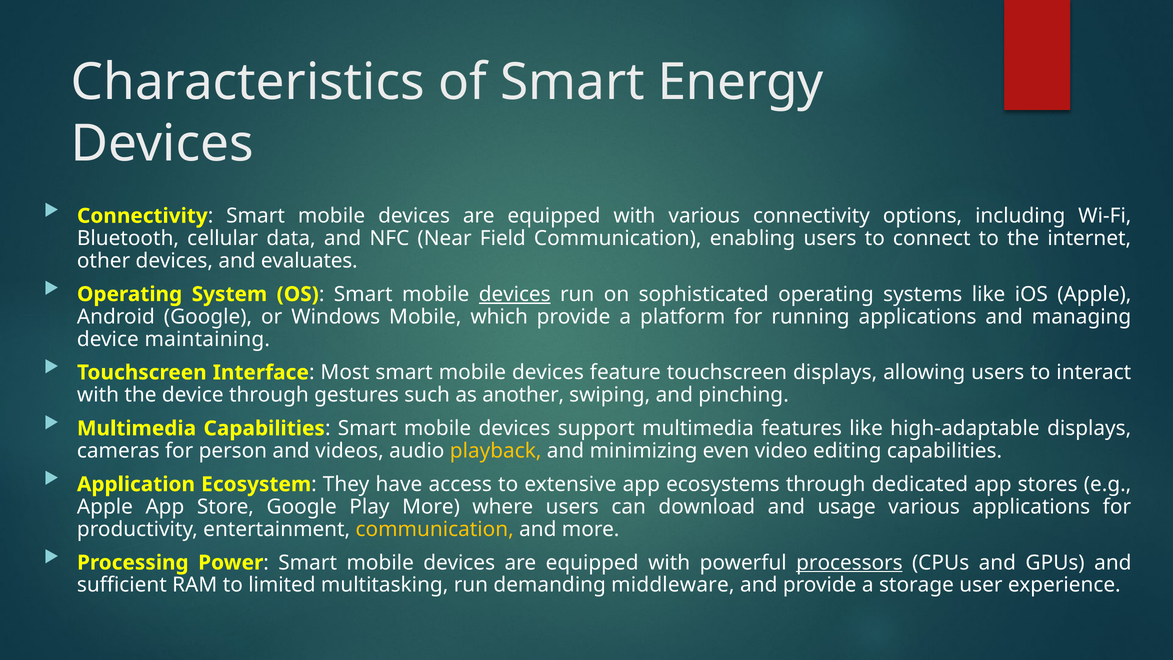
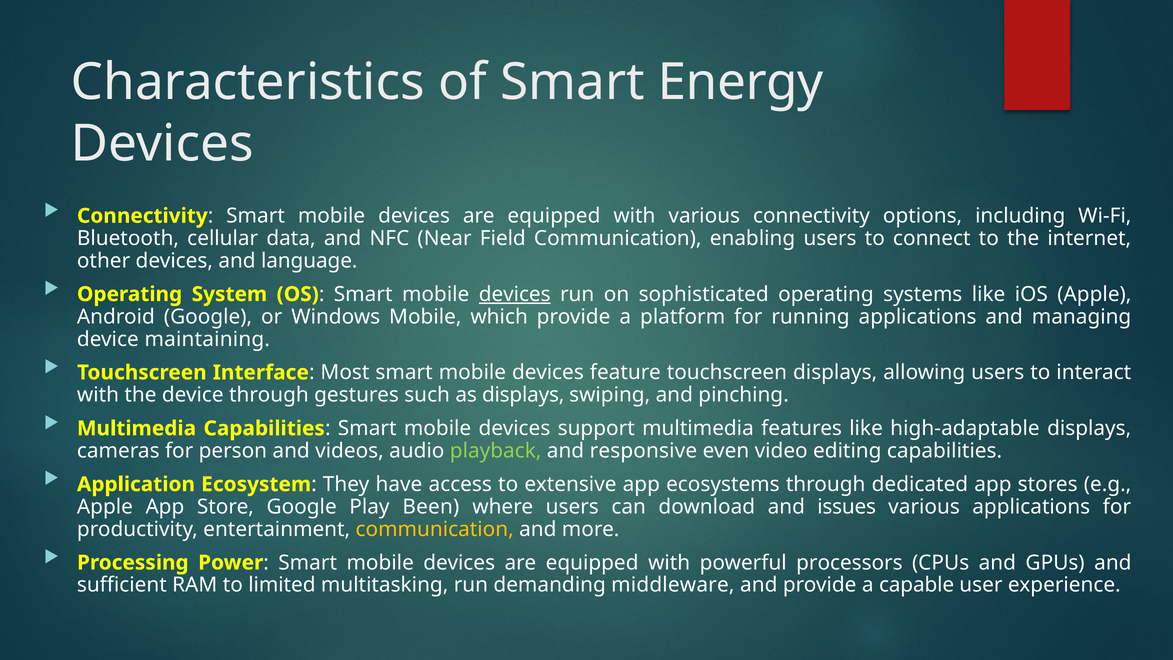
evaluates: evaluates -> language
as another: another -> displays
playback colour: yellow -> light green
minimizing: minimizing -> responsive
Play More: More -> Been
usage: usage -> issues
processors underline: present -> none
storage: storage -> capable
